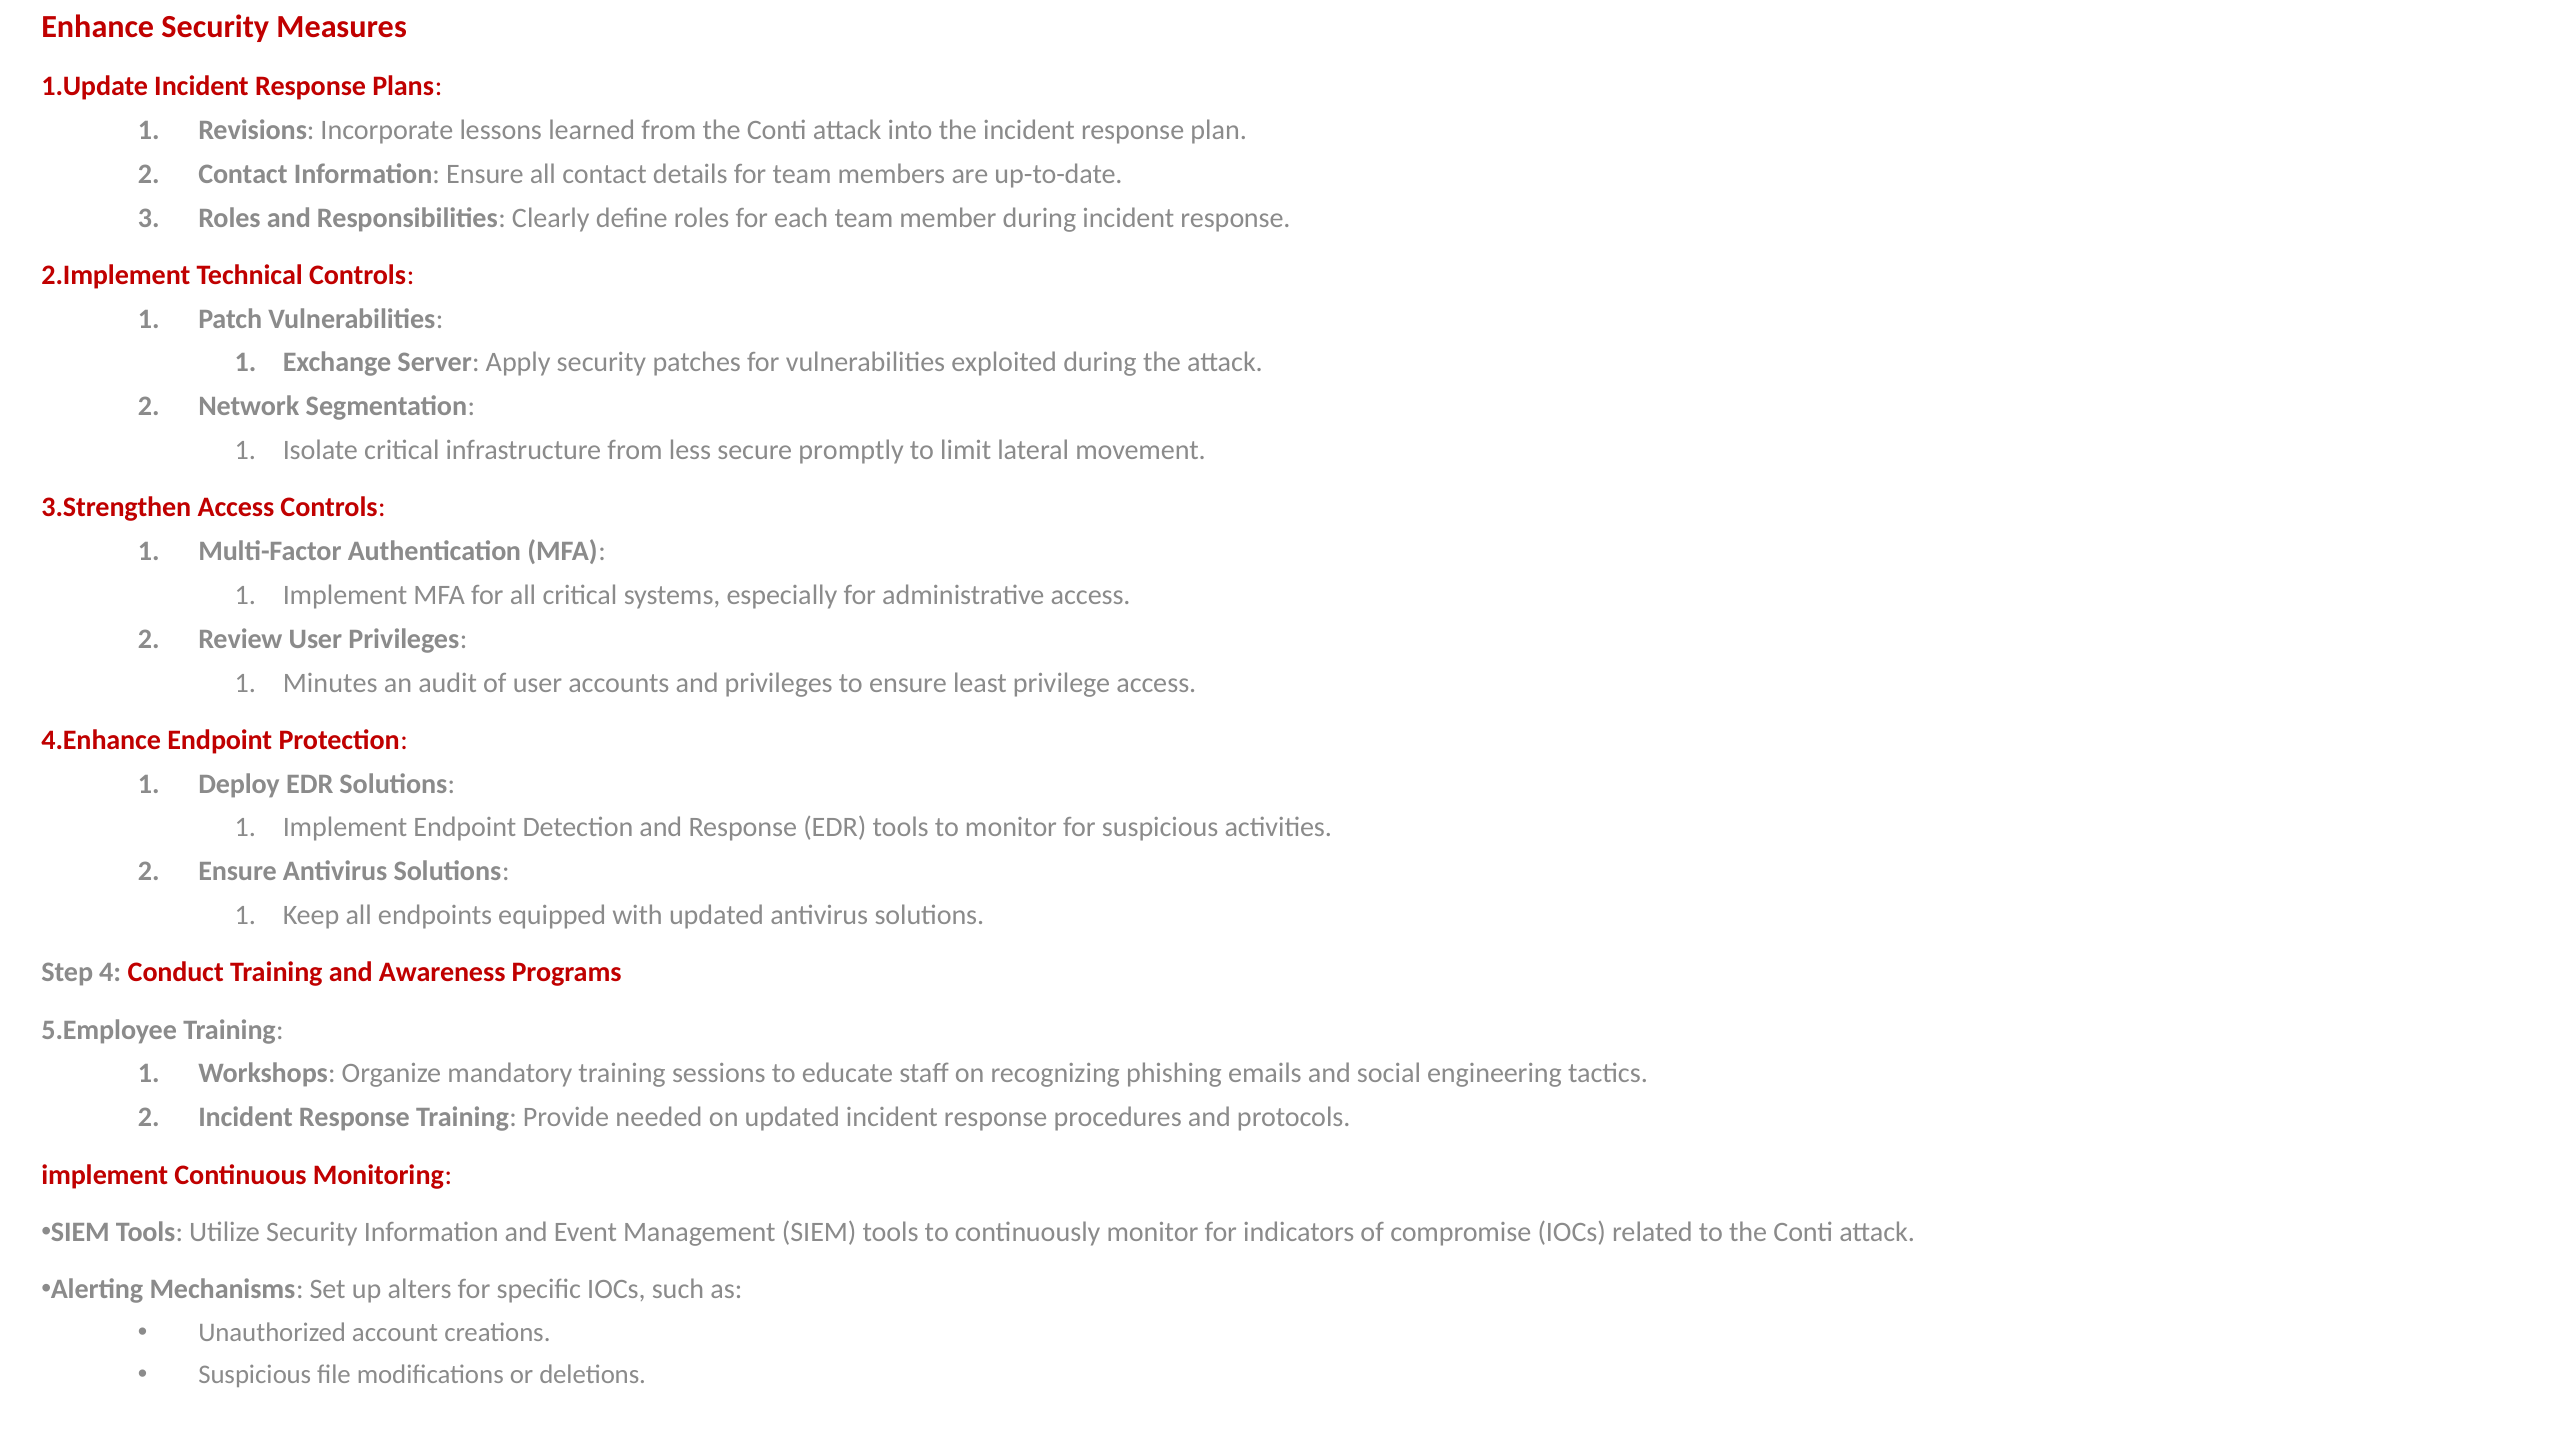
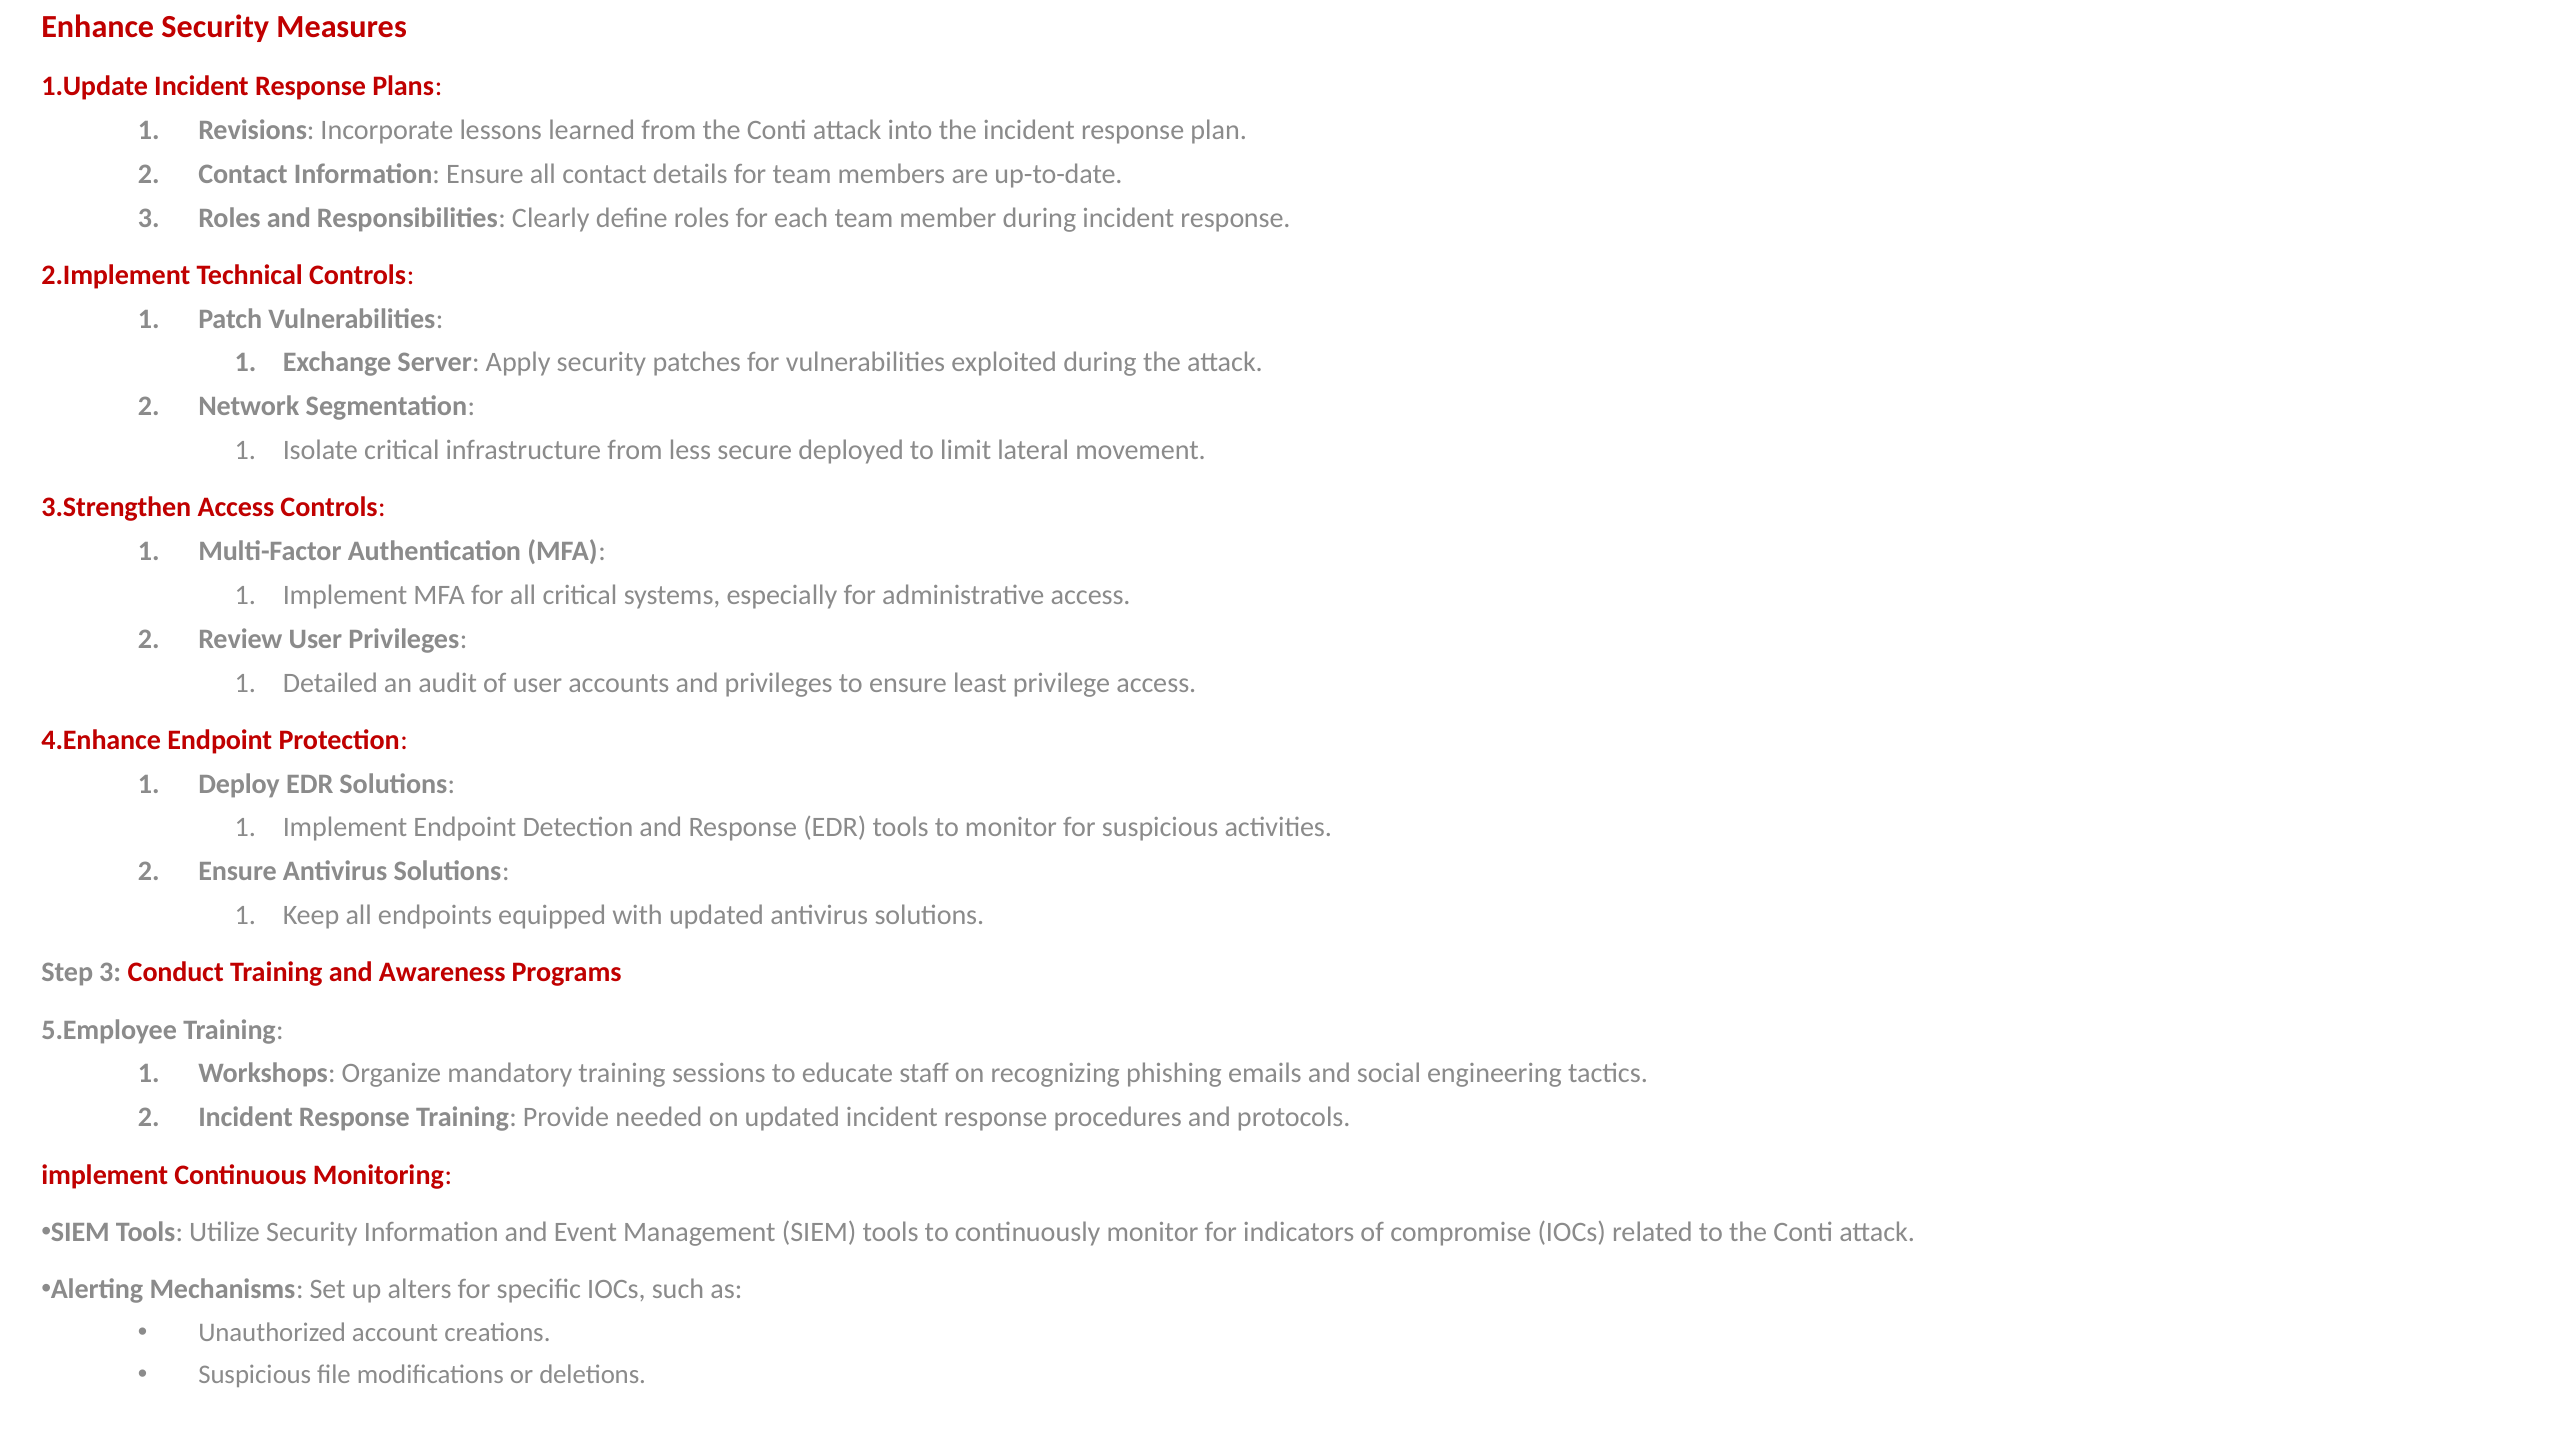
promptly: promptly -> deployed
Minutes: Minutes -> Detailed
Step 4: 4 -> 3
